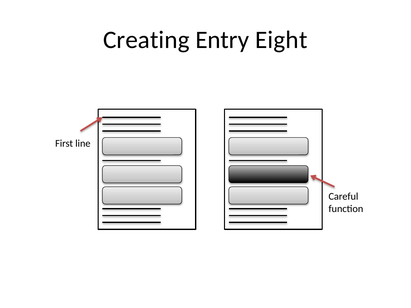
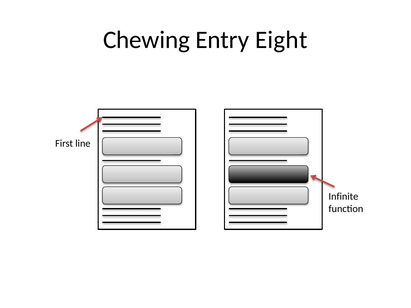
Creating: Creating -> Chewing
Careful: Careful -> Infinite
